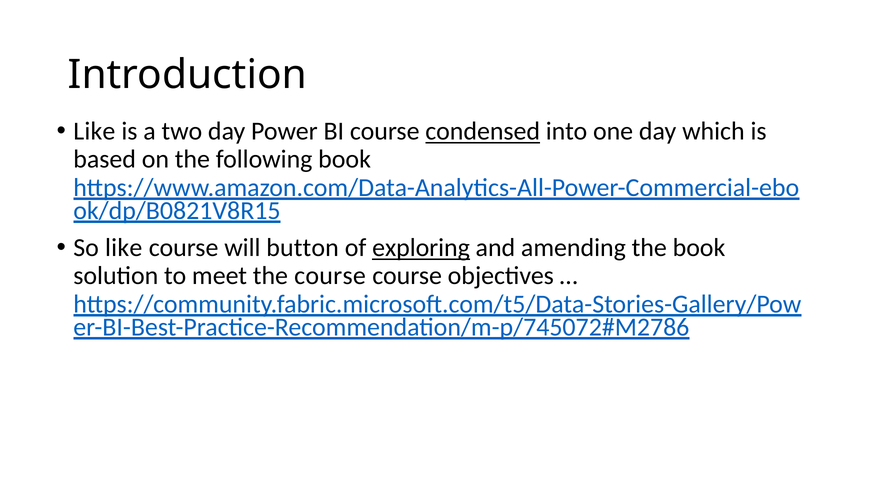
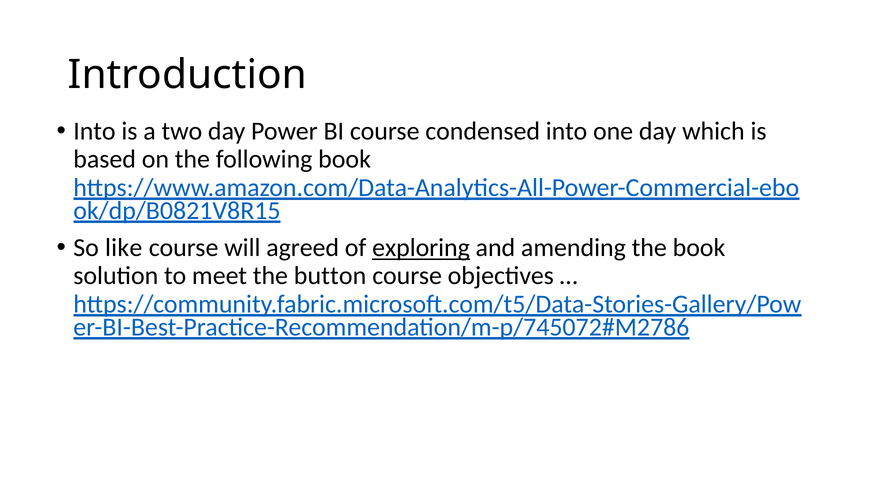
Like at (94, 131): Like -> Into
condensed underline: present -> none
button: button -> agreed
the course: course -> button
